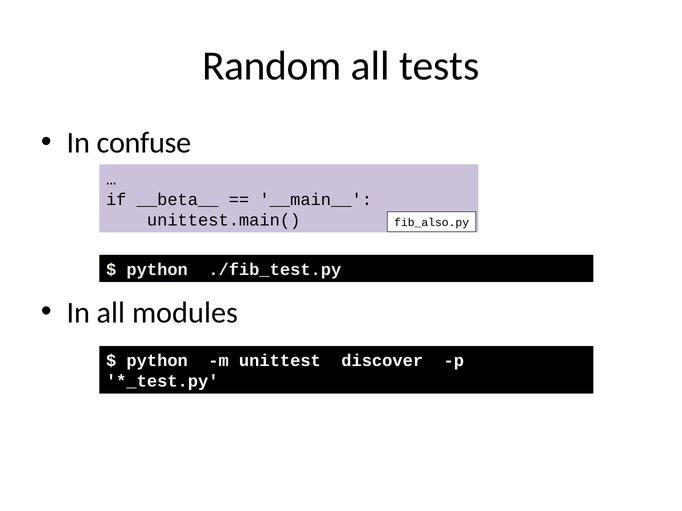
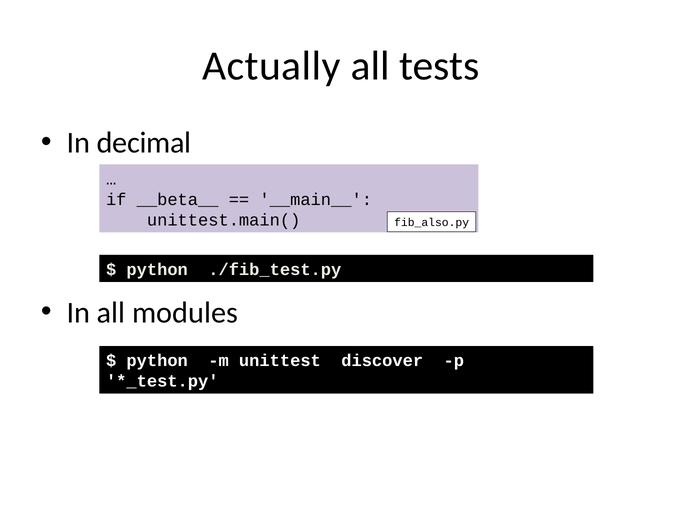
Random: Random -> Actually
confuse: confuse -> decimal
